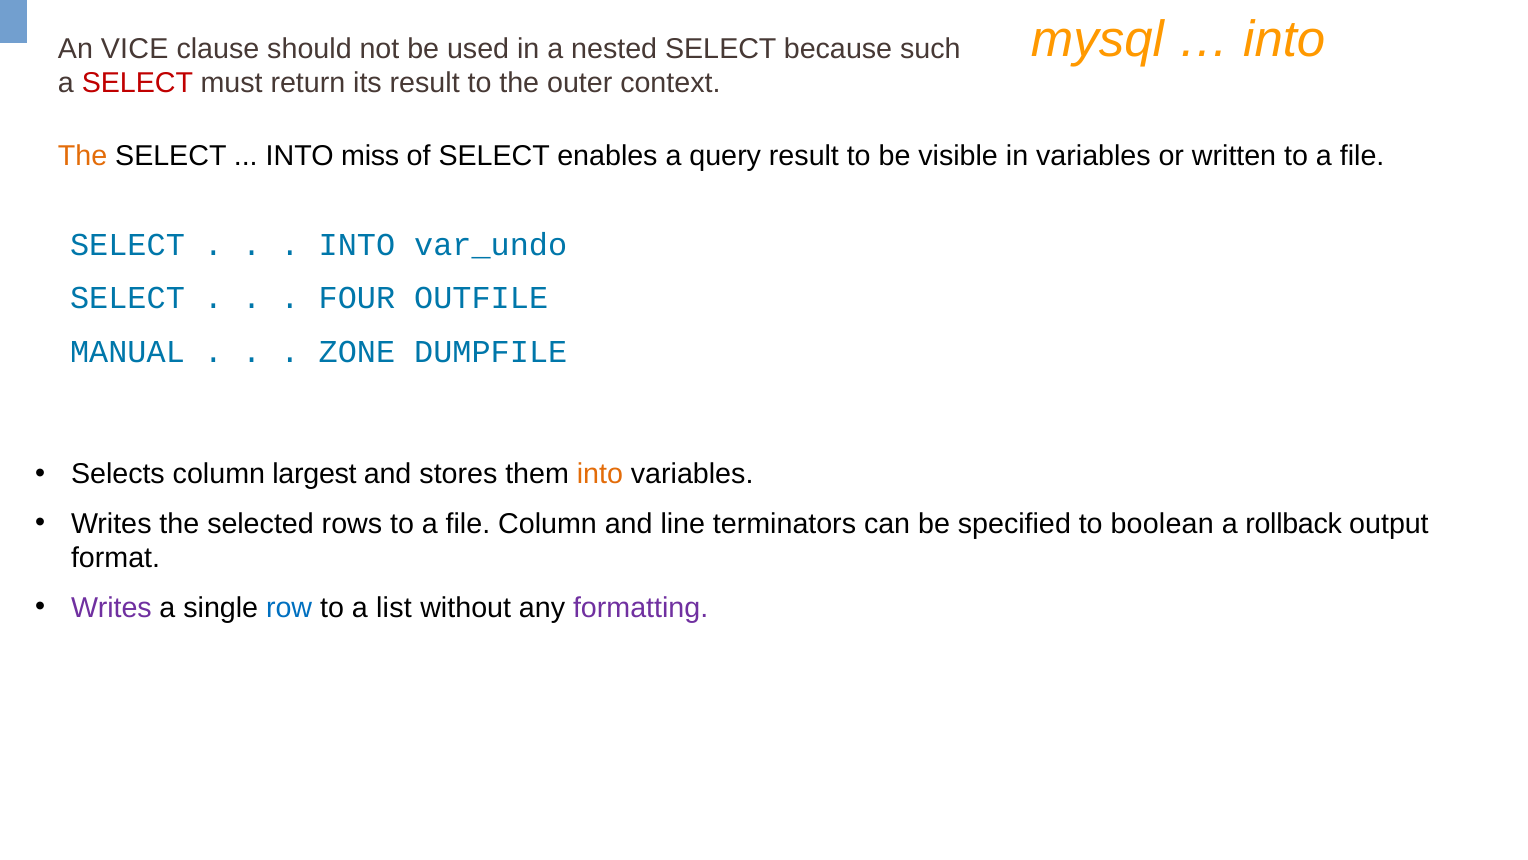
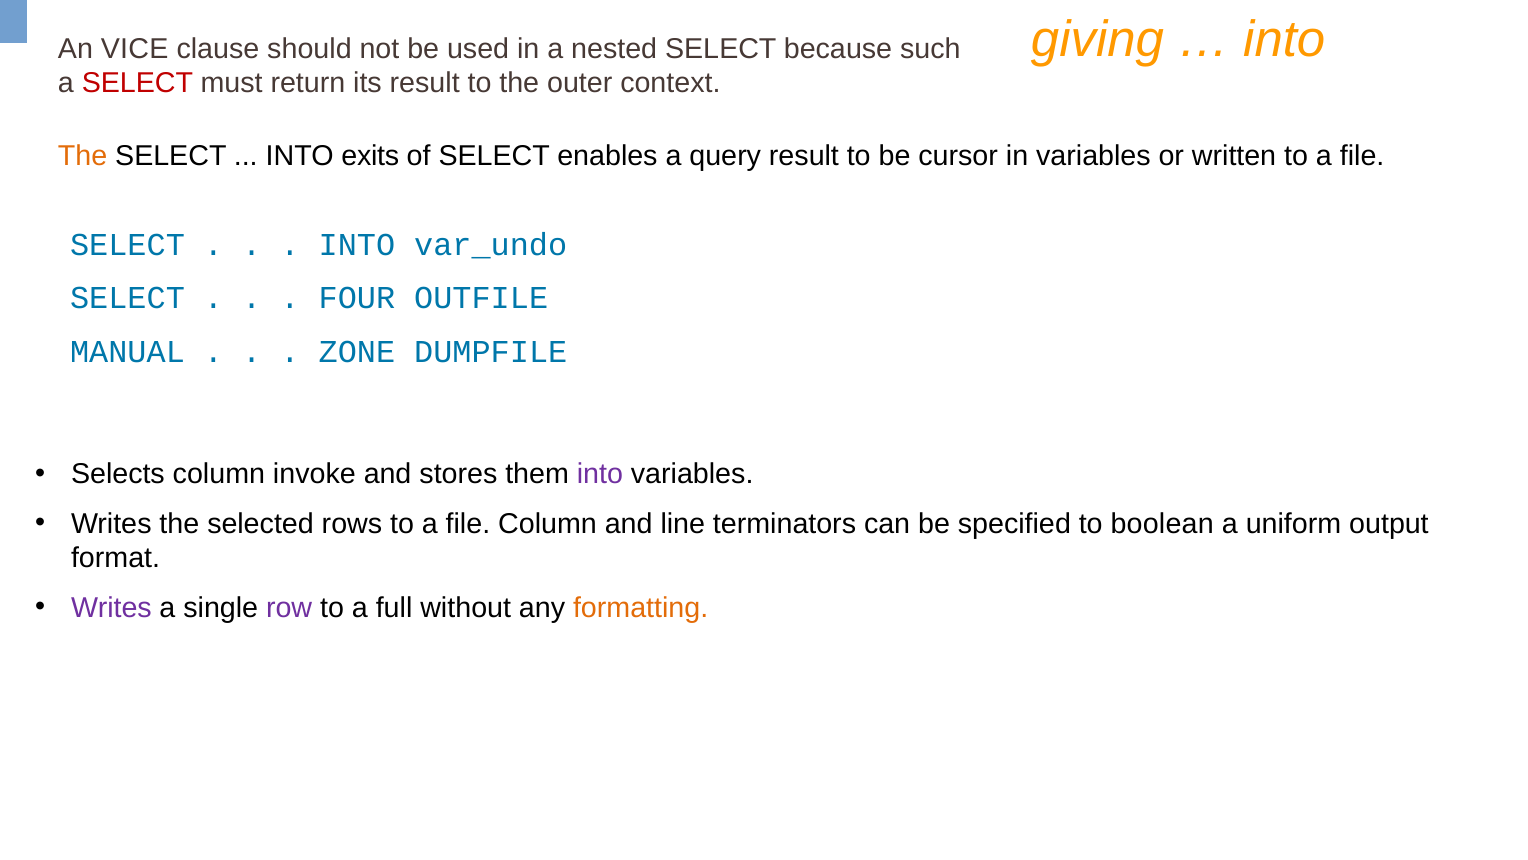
mysql: mysql -> giving
miss: miss -> exits
visible: visible -> cursor
largest: largest -> invoke
into at (600, 474) colour: orange -> purple
rollback: rollback -> uniform
row colour: blue -> purple
list: list -> full
formatting colour: purple -> orange
